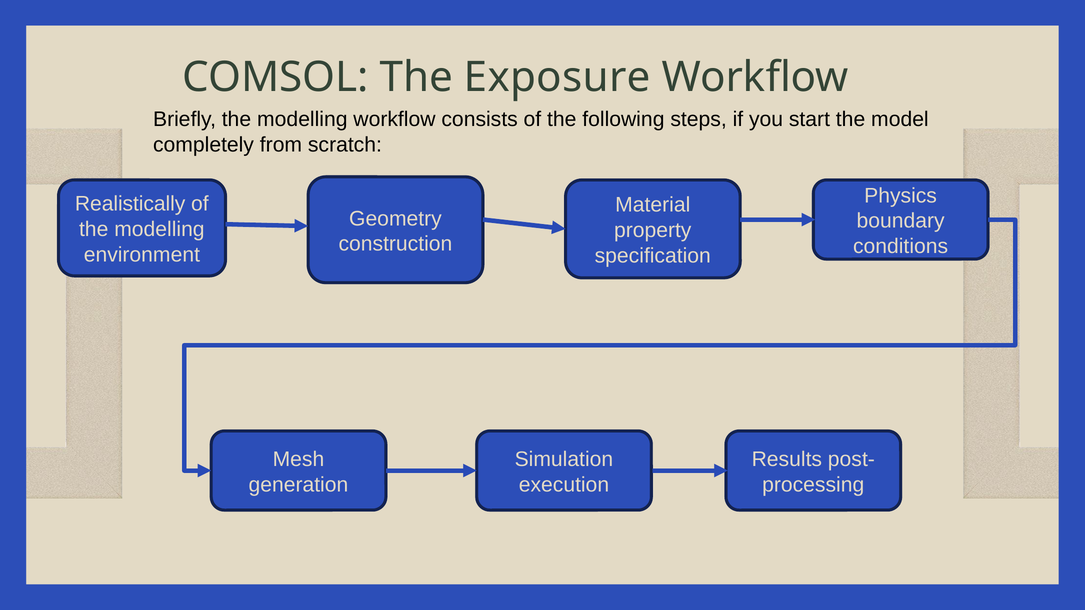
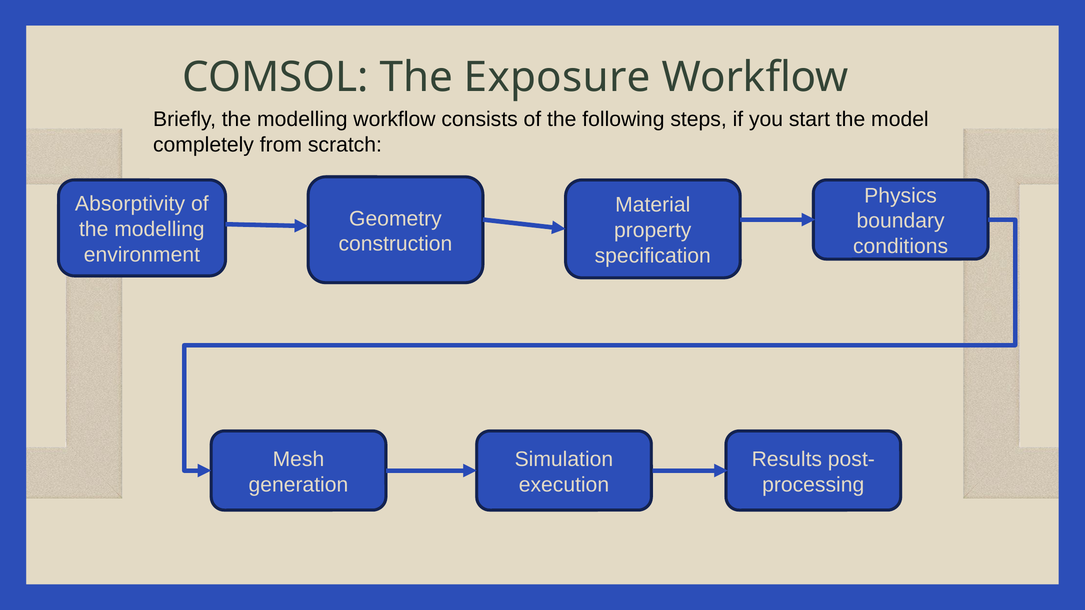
Realistically: Realistically -> Absorptivity
